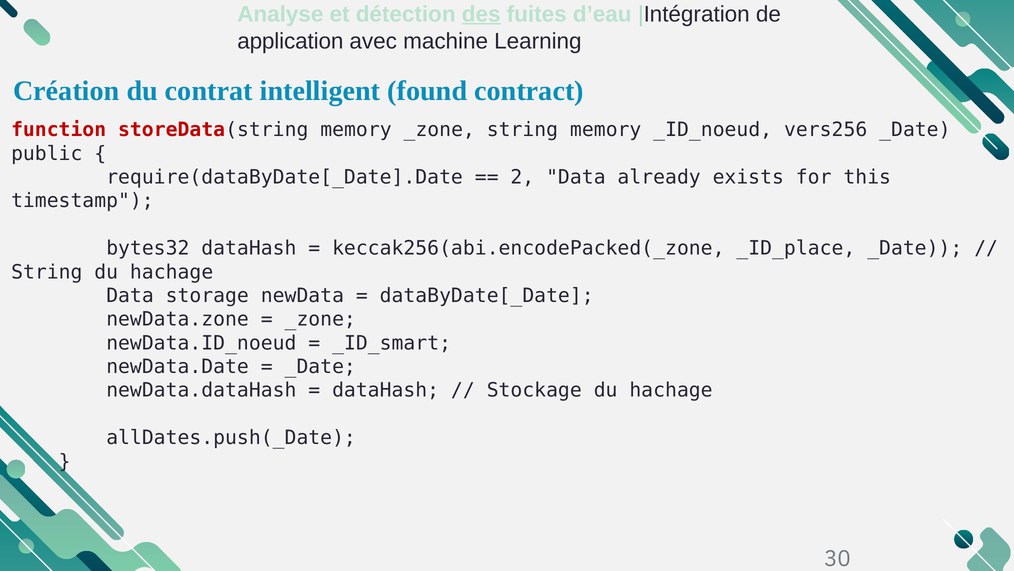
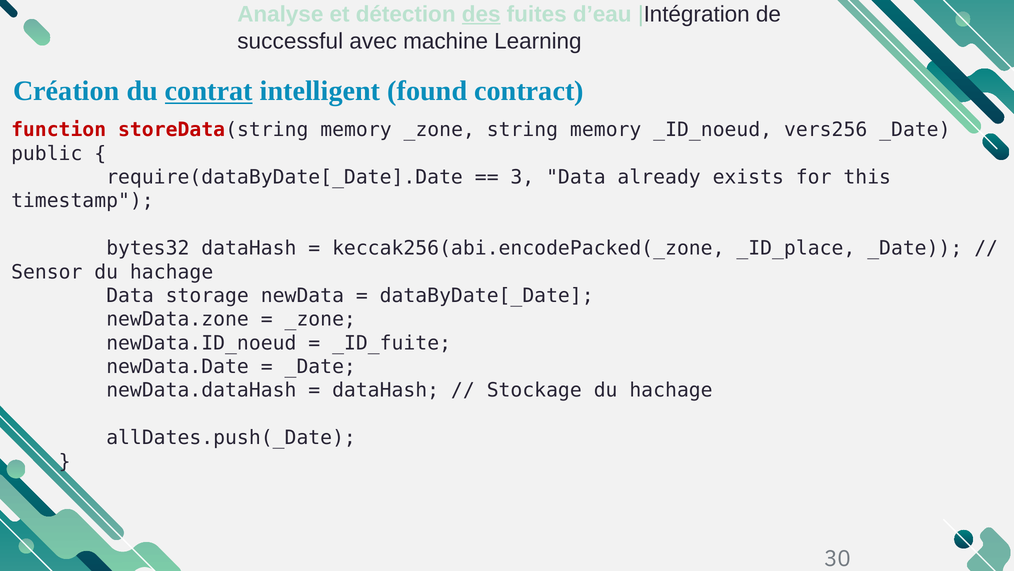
application: application -> successful
contrat underline: none -> present
2: 2 -> 3
String at (47, 272): String -> Sensor
_ID_smart: _ID_smart -> _ID_fuite
